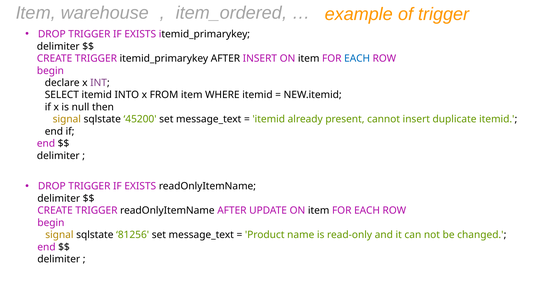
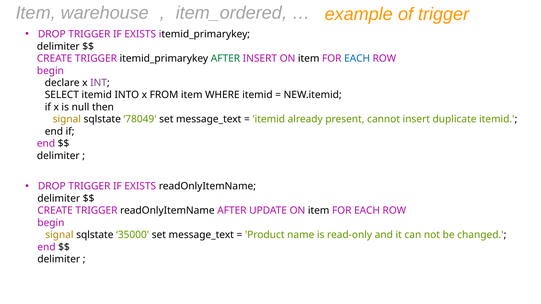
AFTER at (225, 59) colour: black -> green
45200: 45200 -> 78049
81256: 81256 -> 35000
